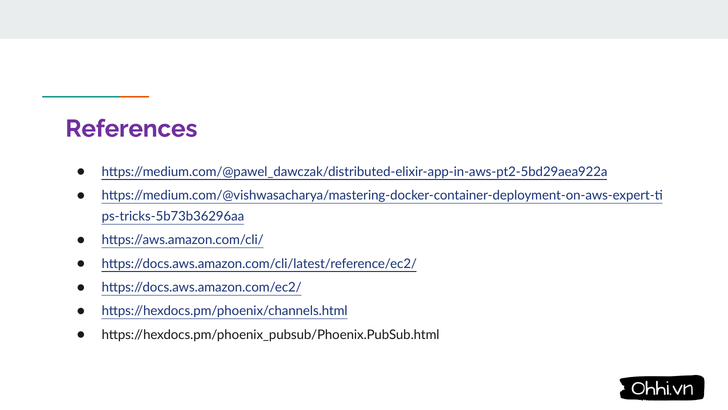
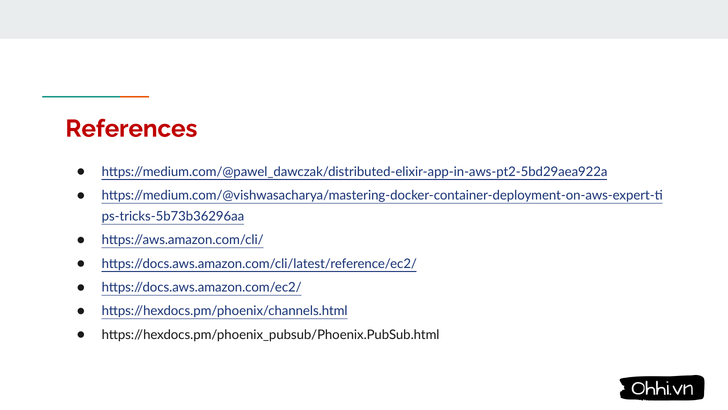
References colour: purple -> red
